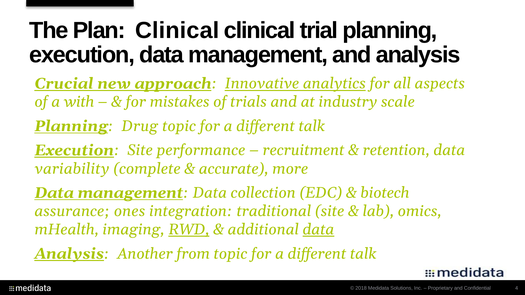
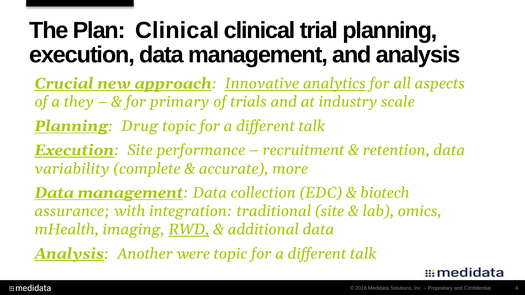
with: with -> they
mistakes: mistakes -> primary
ones: ones -> with
data at (318, 230) underline: present -> none
from: from -> were
